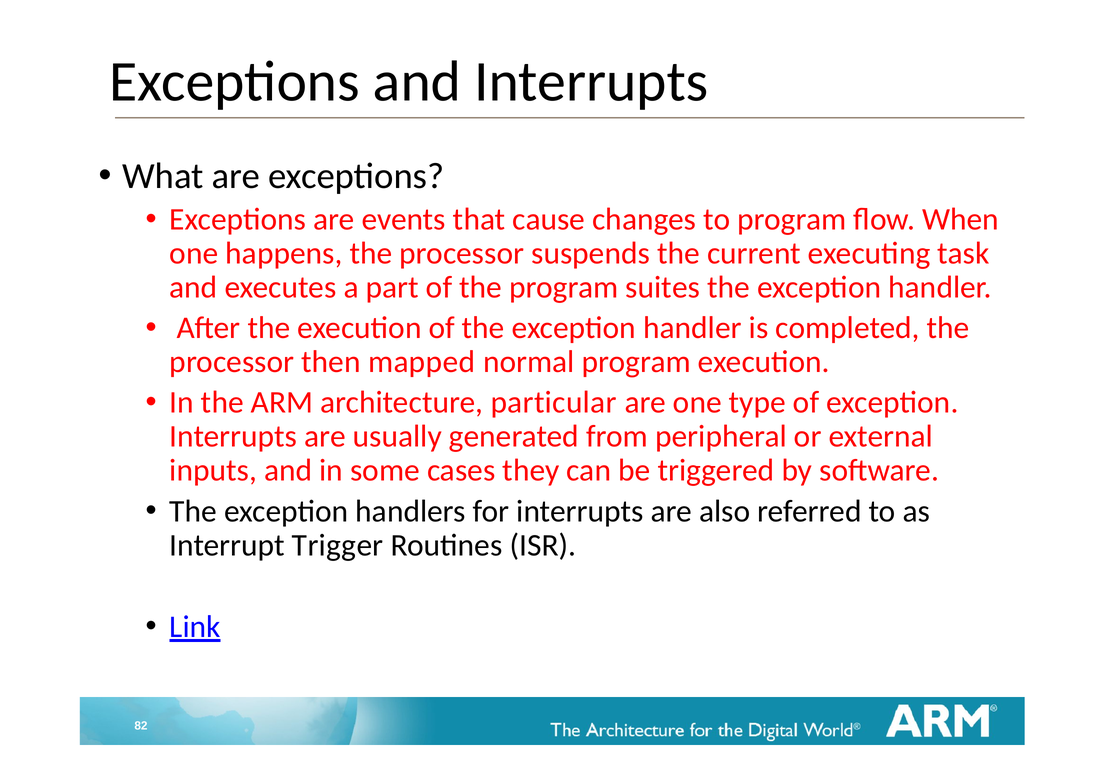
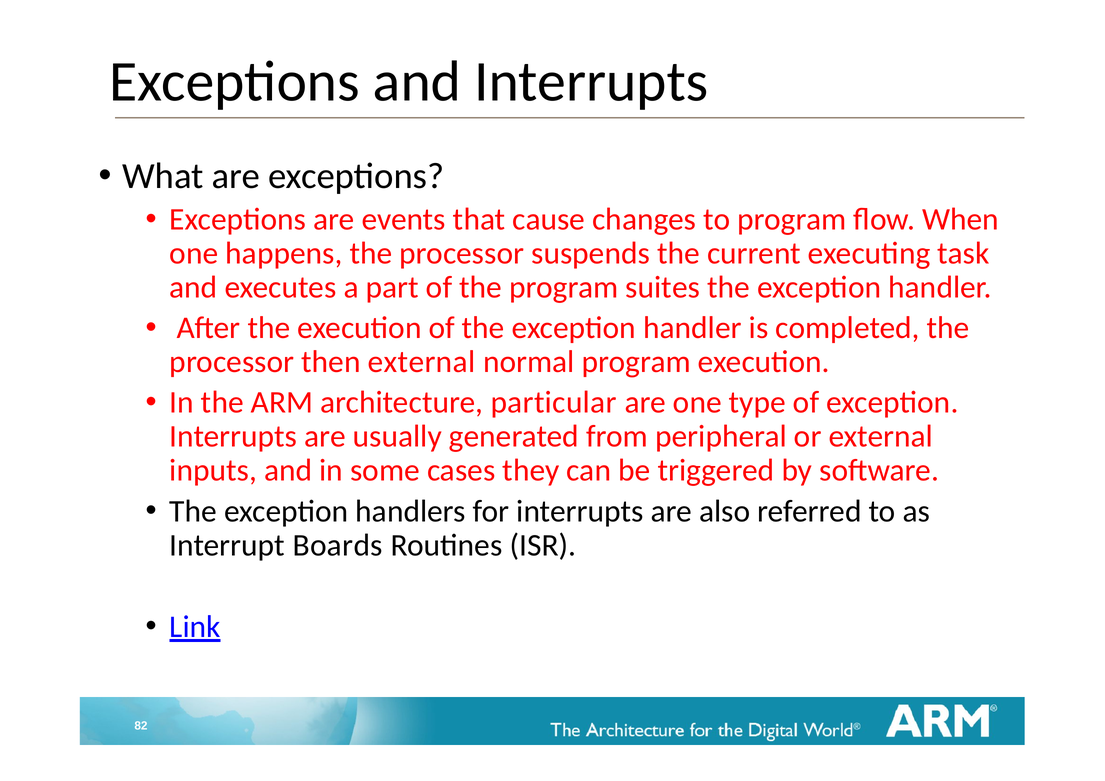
then mapped: mapped -> external
Trigger: Trigger -> Boards
